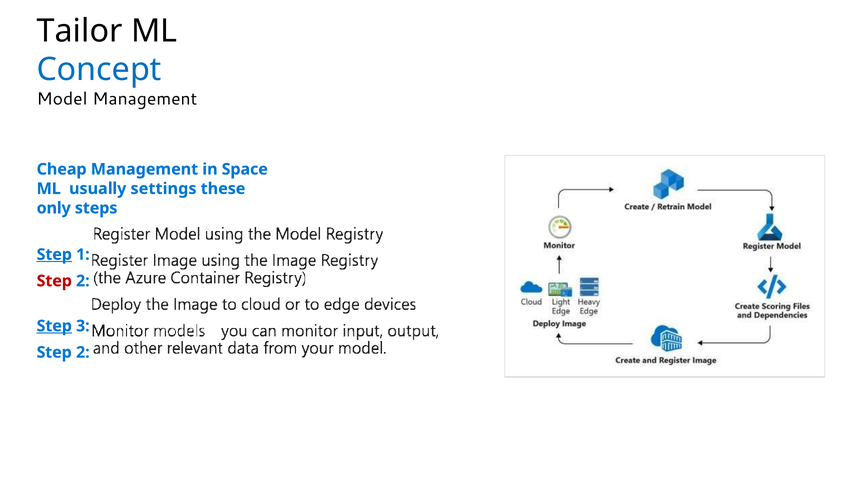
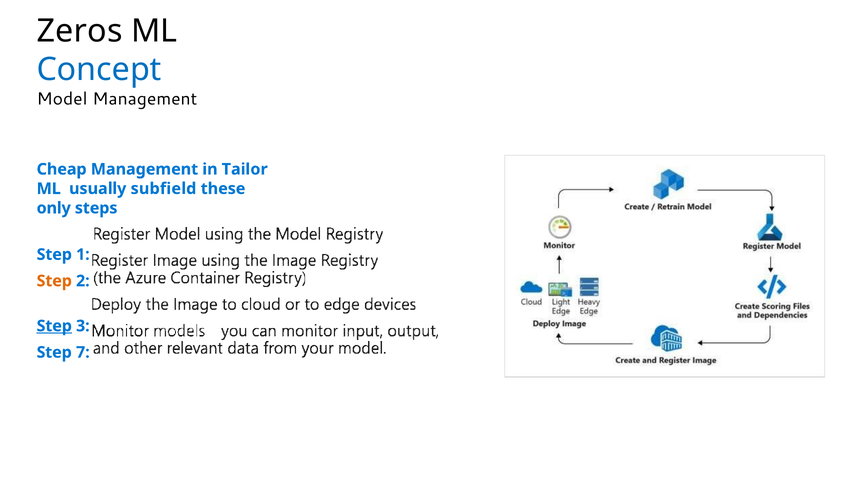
Tailor: Tailor -> Zeros
Space: Space -> Tailor
settings: settings -> subfield
Step at (54, 254) underline: present -> none
Step at (54, 281) colour: red -> orange
2 at (83, 352): 2 -> 7
